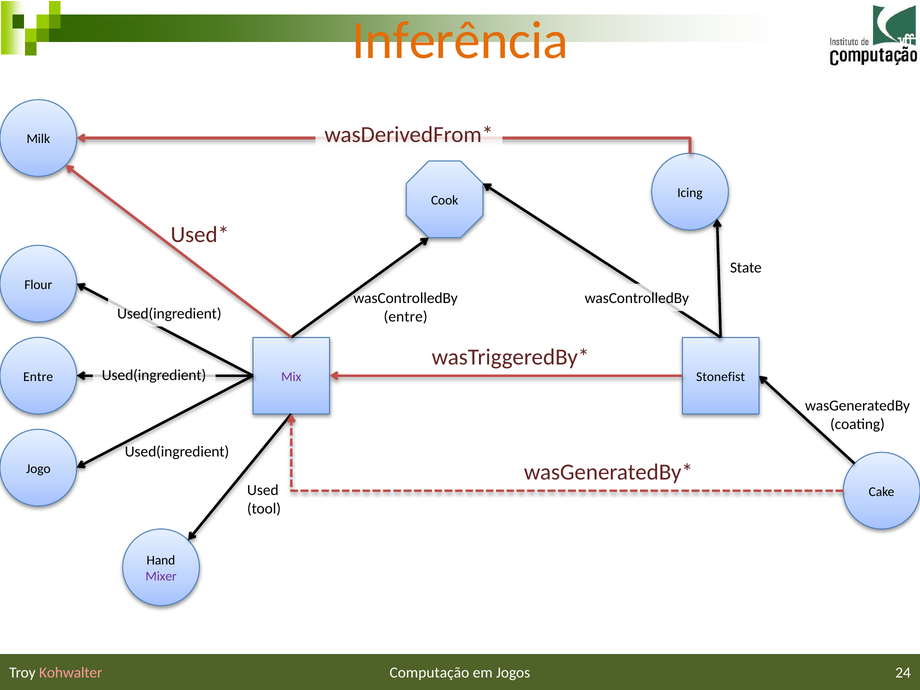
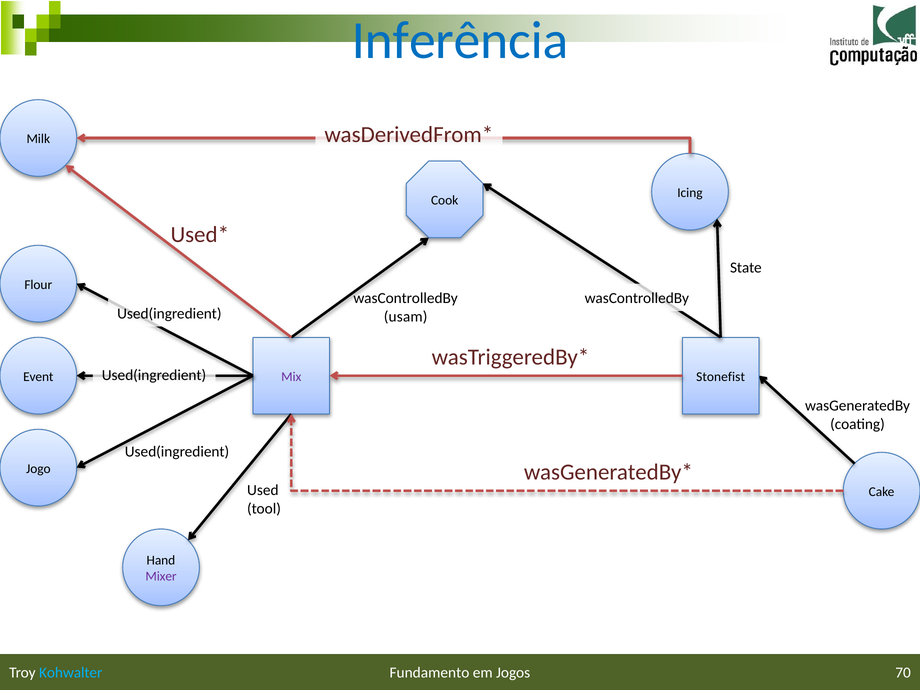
Inferência colour: orange -> blue
entre at (406, 317): entre -> usam
Entre at (38, 377): Entre -> Event
Computação: Computação -> Fundamento
24: 24 -> 70
Kohwalter colour: pink -> light blue
